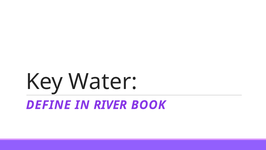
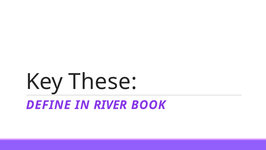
Water: Water -> These
